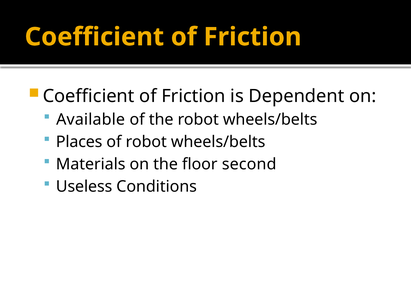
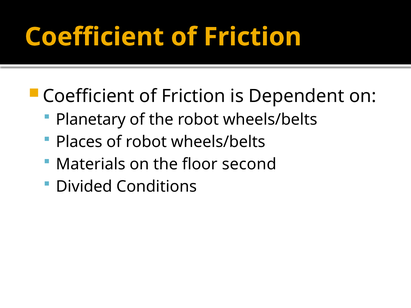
Available: Available -> Planetary
Useless: Useless -> Divided
